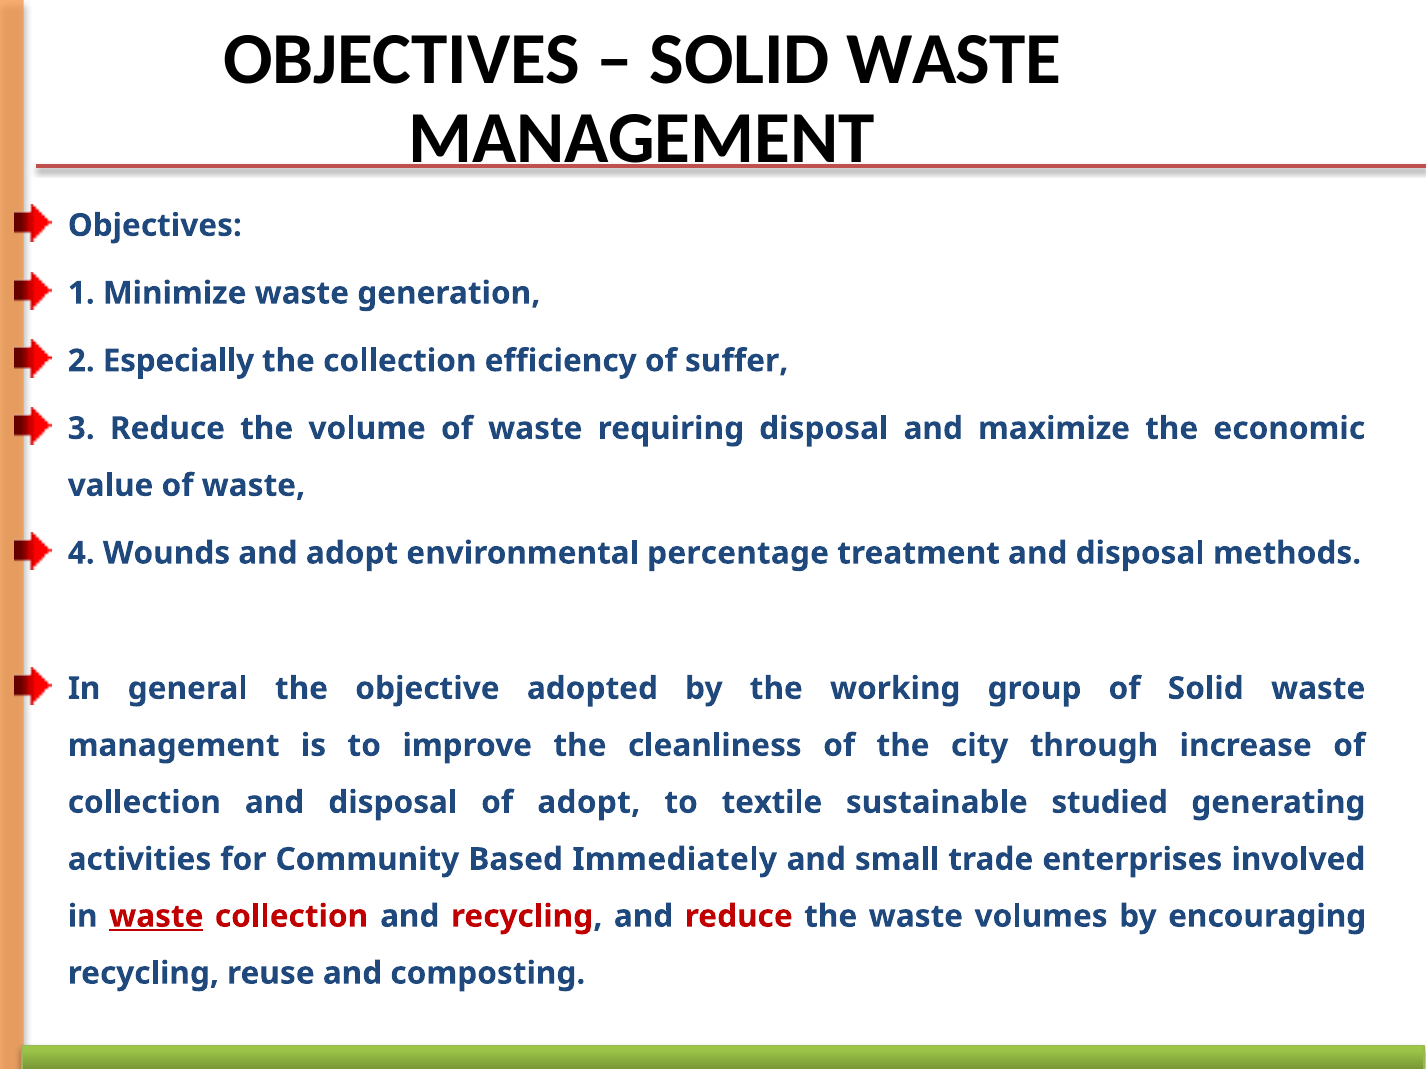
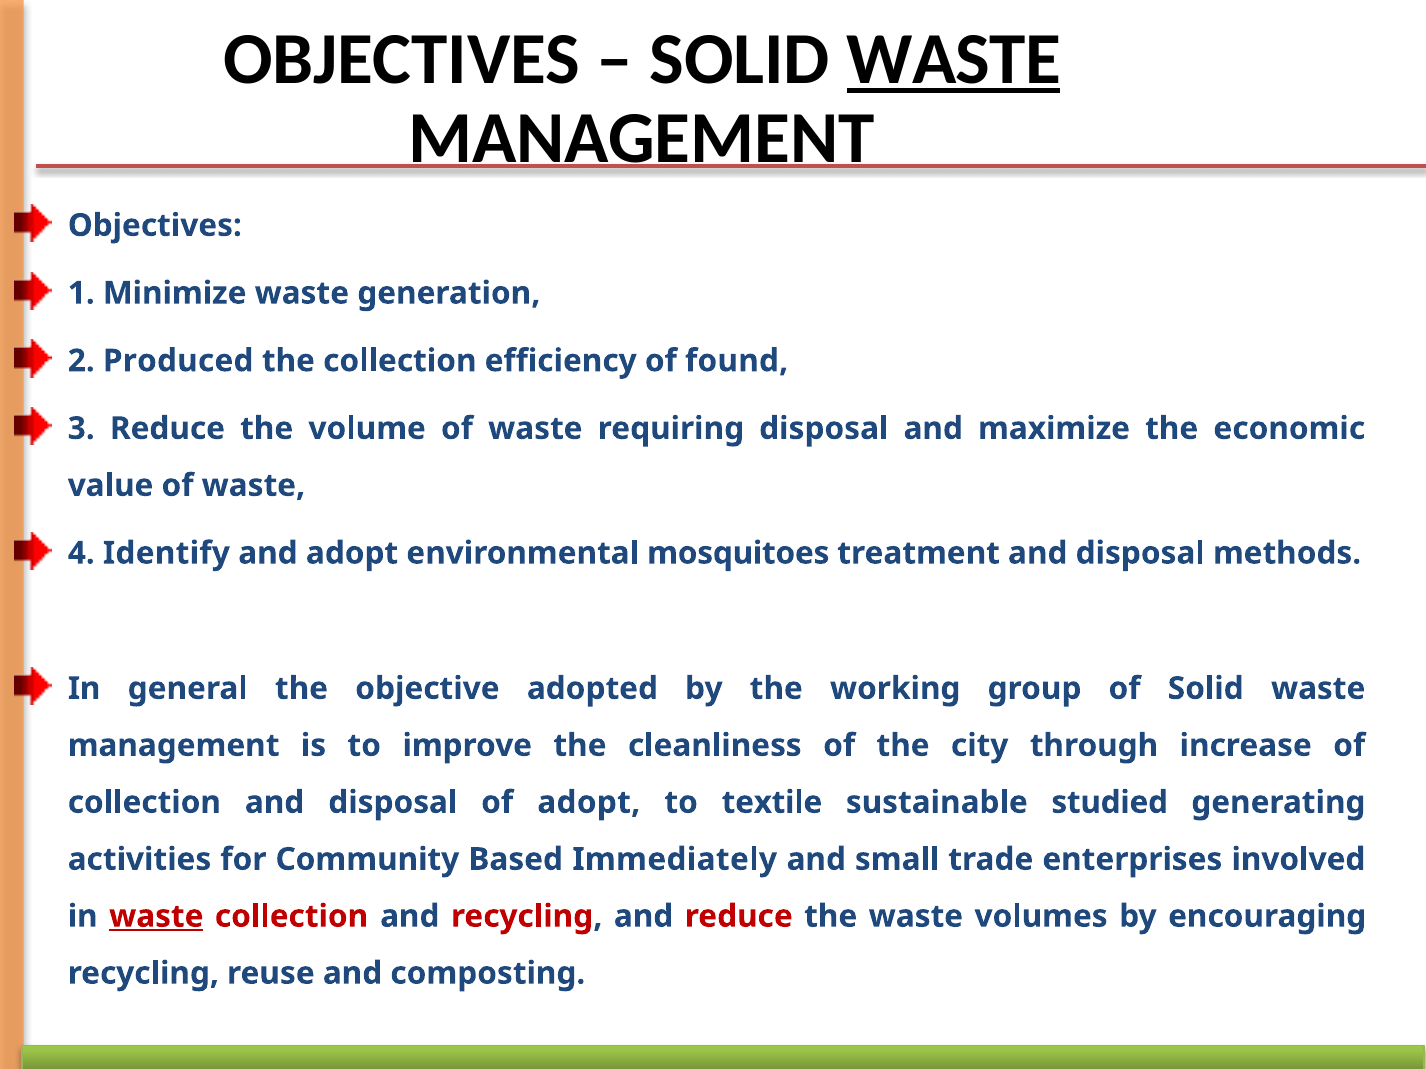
WASTE at (954, 59) underline: none -> present
Especially: Especially -> Produced
suffer: suffer -> found
Wounds: Wounds -> Identify
percentage: percentage -> mosquitoes
